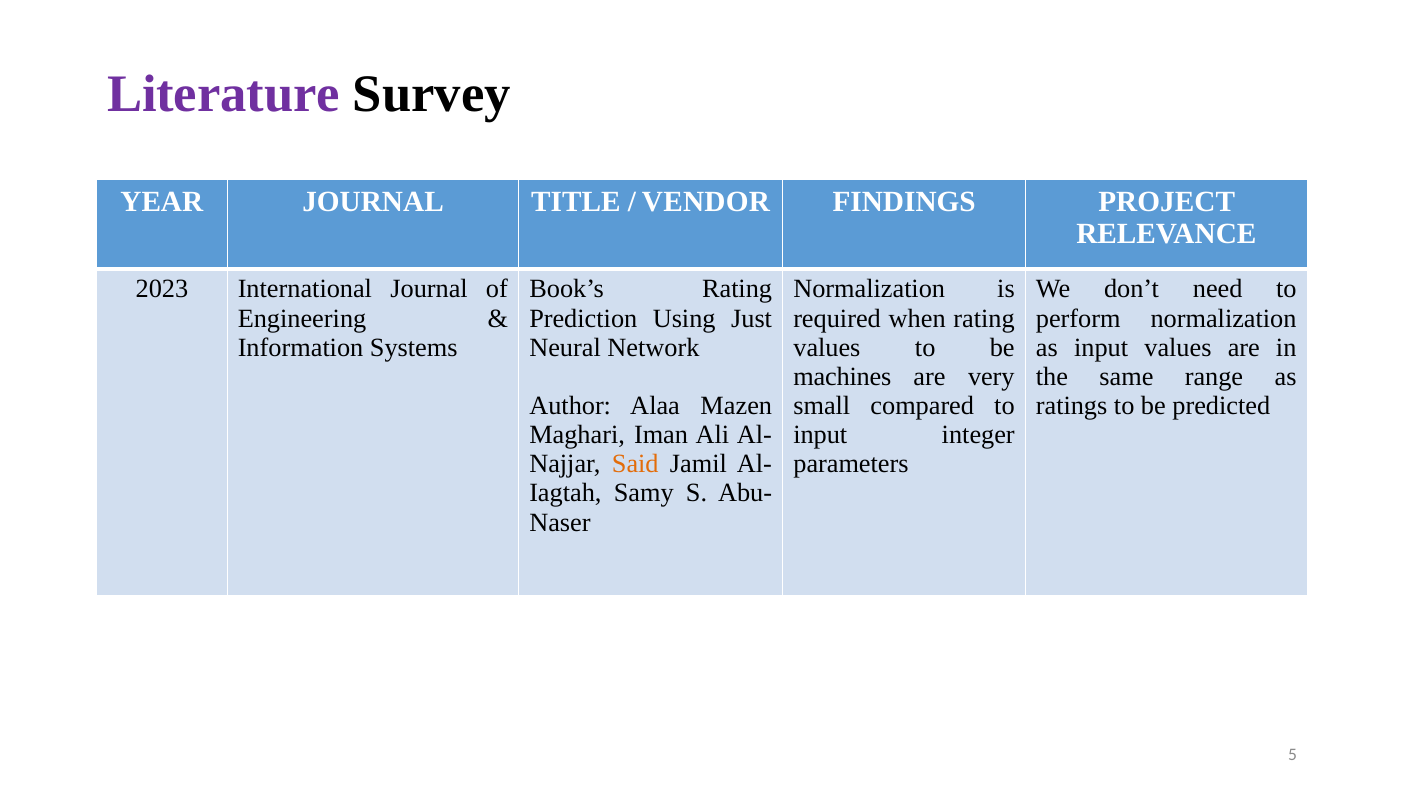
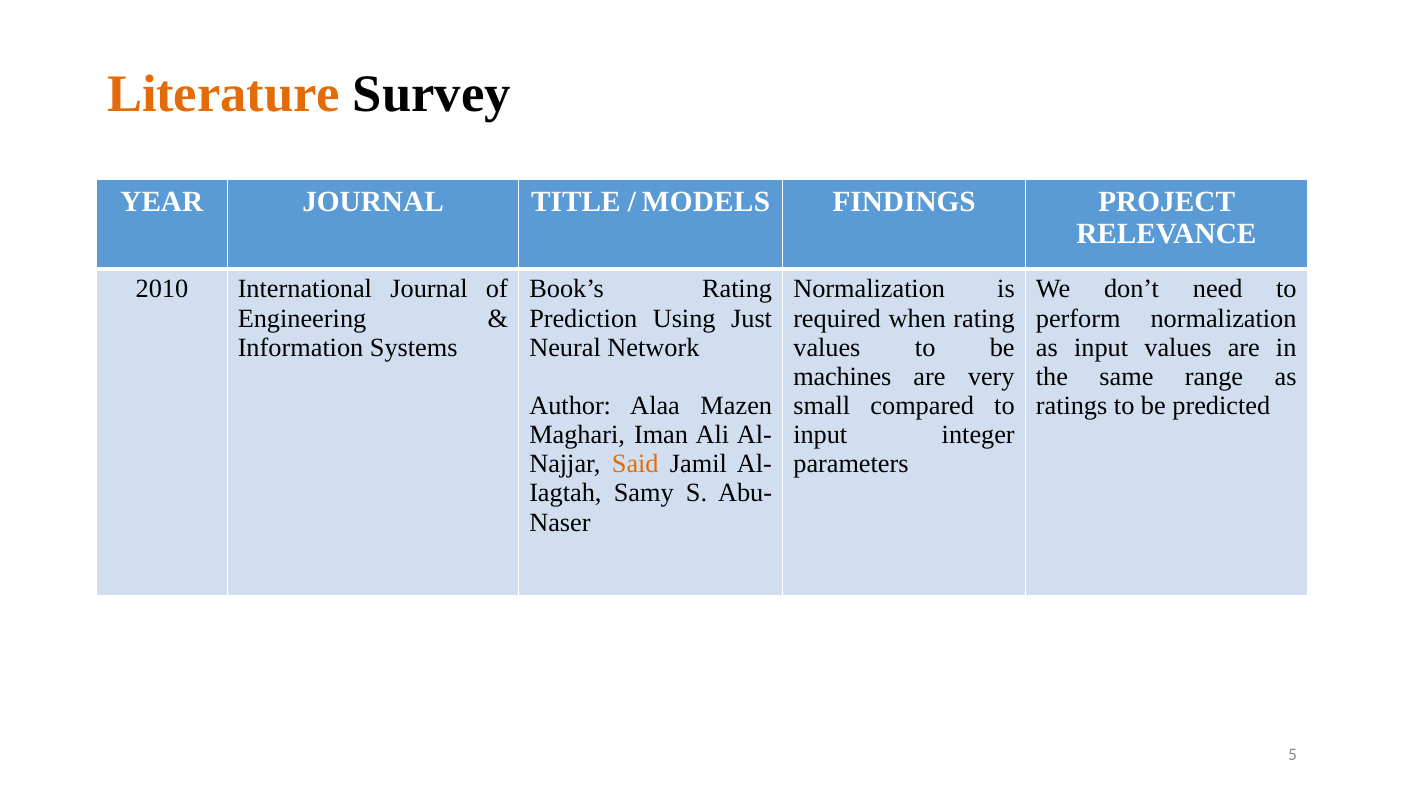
Literature colour: purple -> orange
VENDOR: VENDOR -> MODELS
2023: 2023 -> 2010
